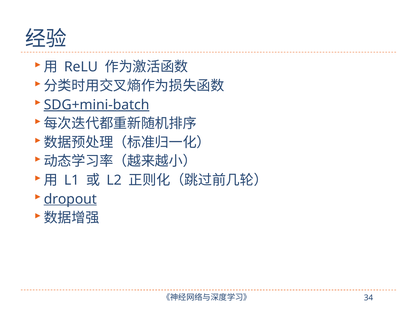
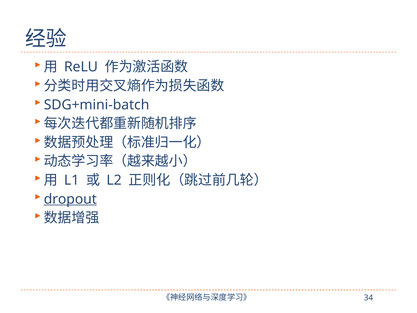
SDG+mini-batch underline: present -> none
